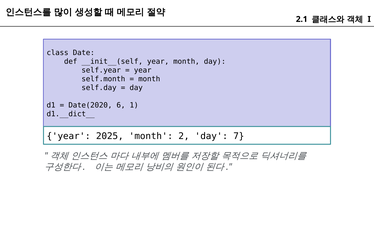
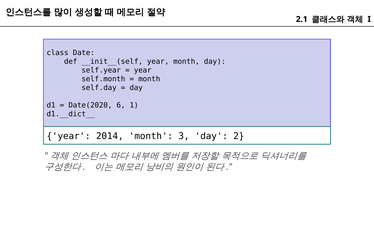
2025: 2025 -> 2014
2: 2 -> 3
7: 7 -> 2
